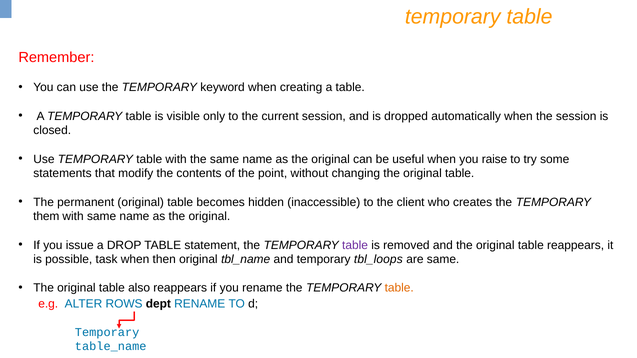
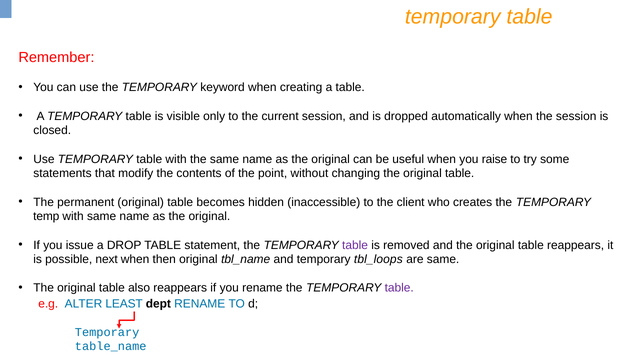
them: them -> temp
task: task -> next
table at (399, 288) colour: orange -> purple
ROWS: ROWS -> LEAST
